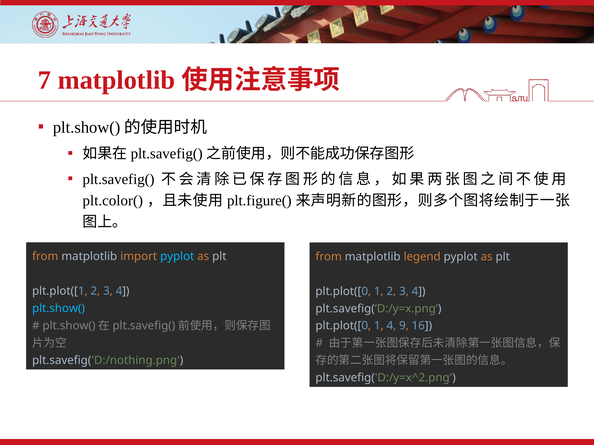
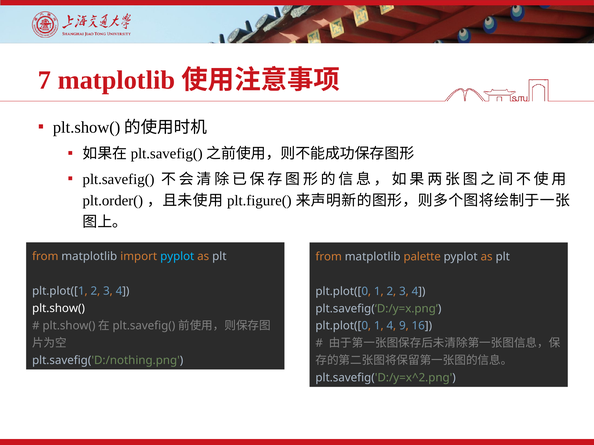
plt.color(: plt.color( -> plt.order(
legend: legend -> palette
plt.show( colour: light blue -> white
